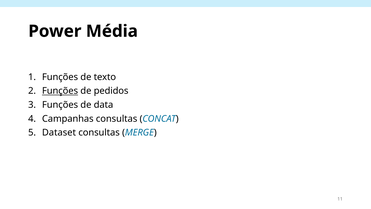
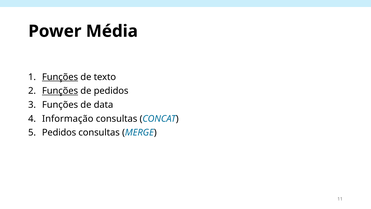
Funções at (60, 77) underline: none -> present
Campanhas: Campanhas -> Informação
Dataset at (59, 132): Dataset -> Pedidos
